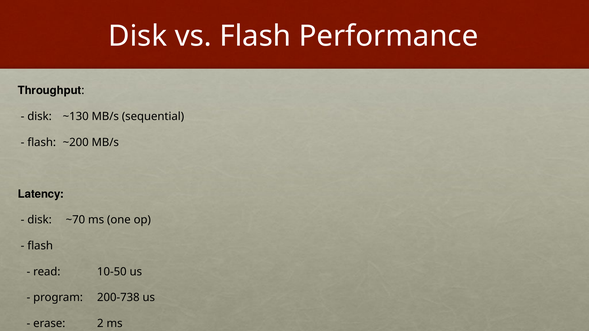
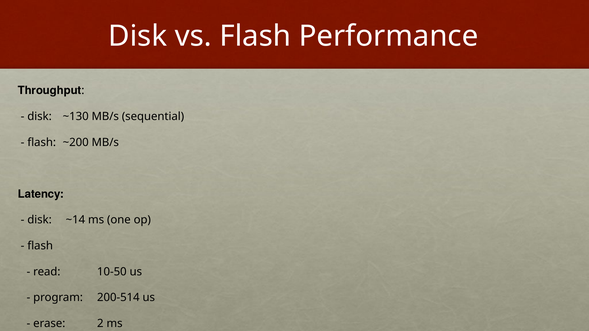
~70: ~70 -> ~14
200-738: 200-738 -> 200-514
